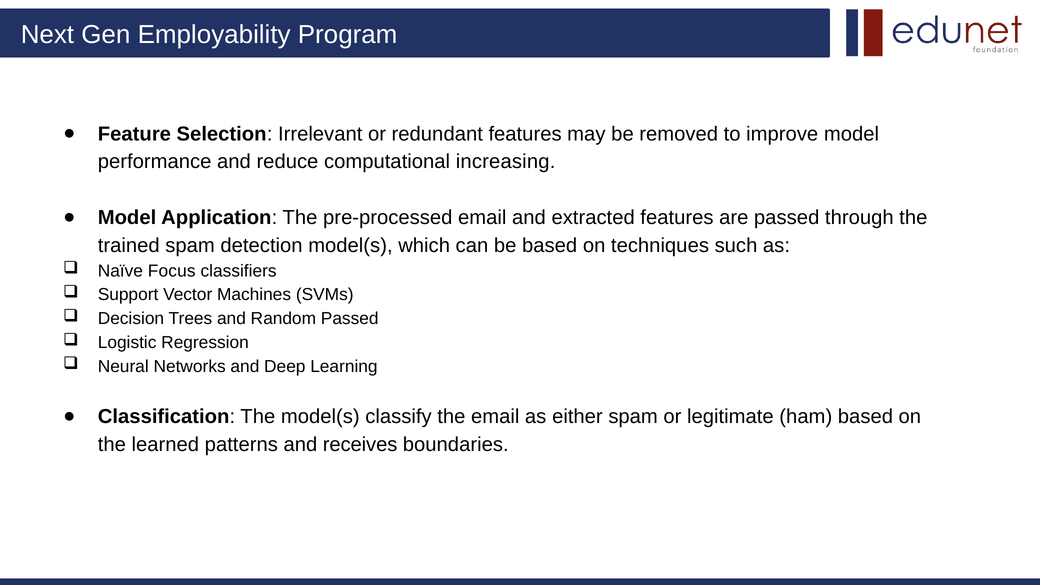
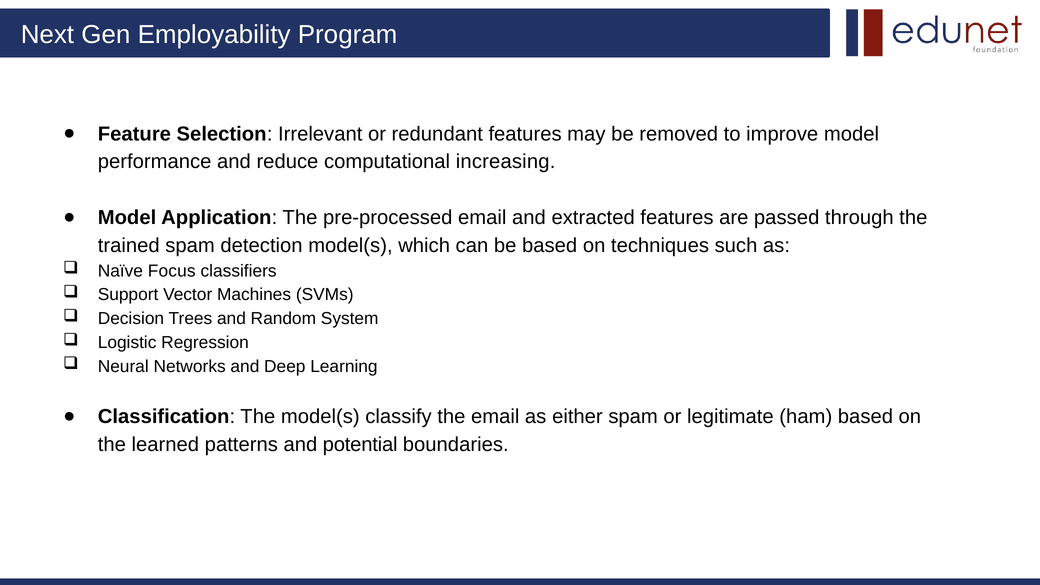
Random Passed: Passed -> System
receives: receives -> potential
